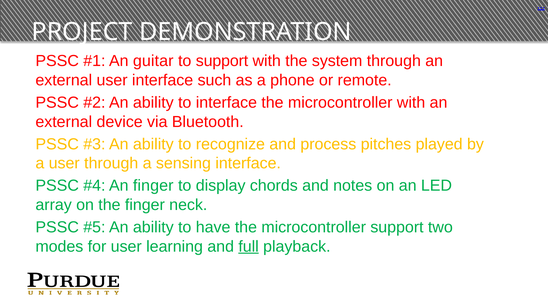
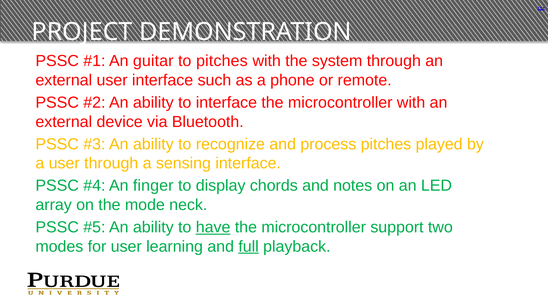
to support: support -> pitches
the finger: finger -> mode
have underline: none -> present
